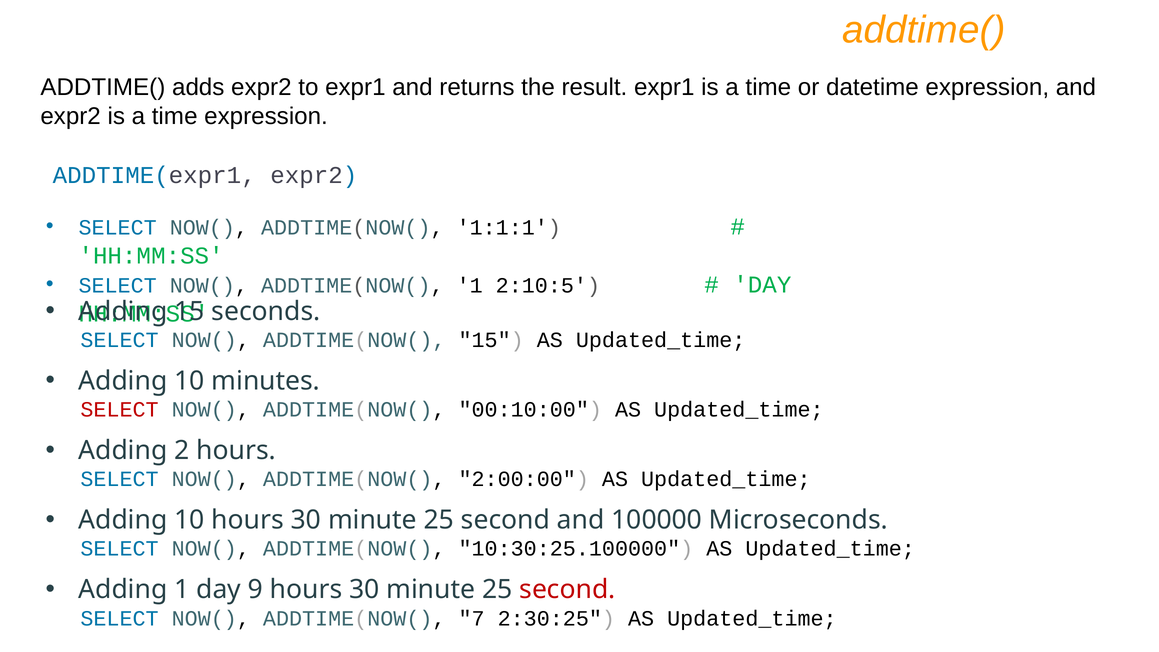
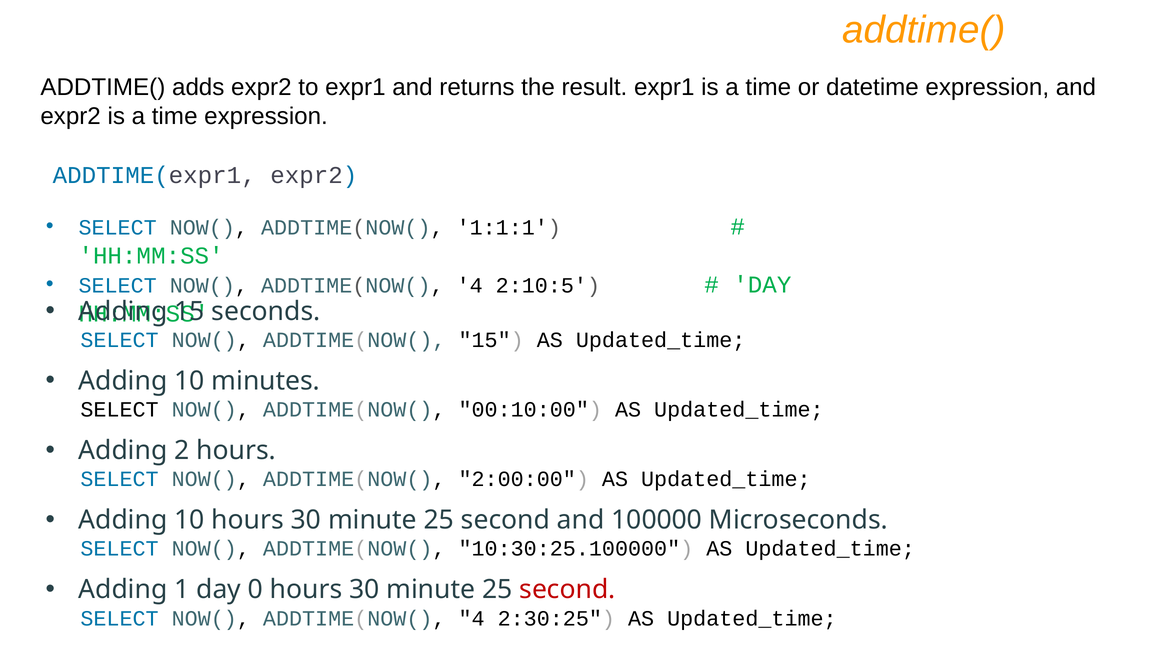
1 at (470, 286): 1 -> 4
SELECT at (120, 410) colour: red -> black
9: 9 -> 0
7 at (472, 618): 7 -> 4
